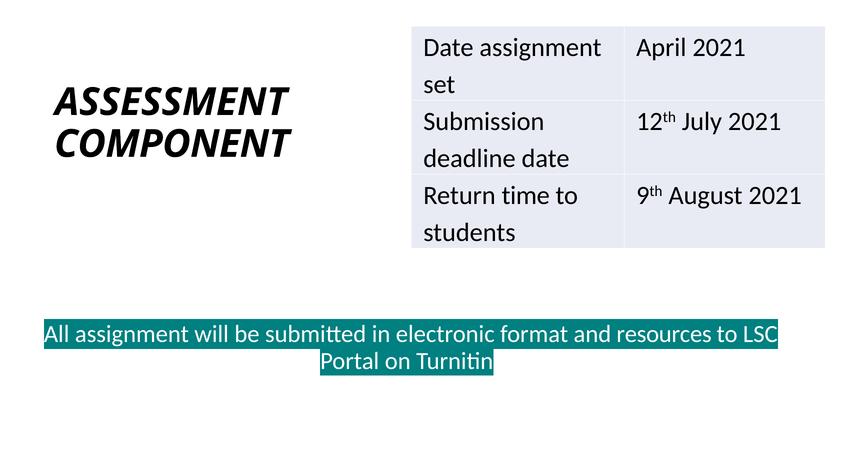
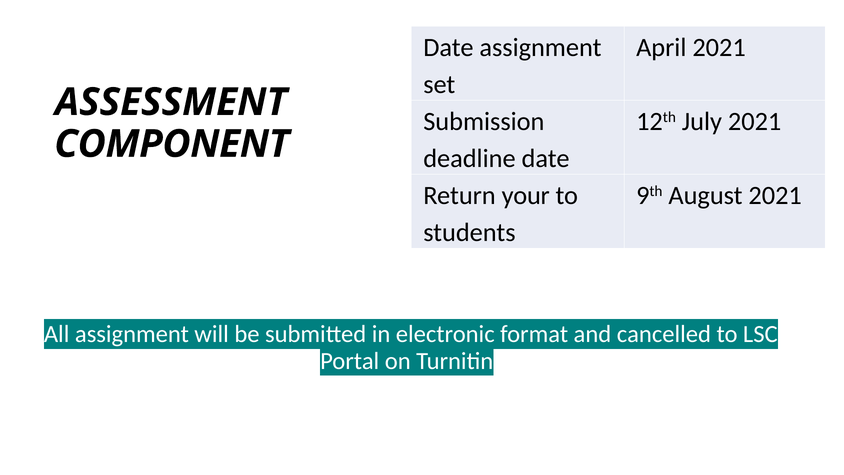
time: time -> your
resources: resources -> cancelled
